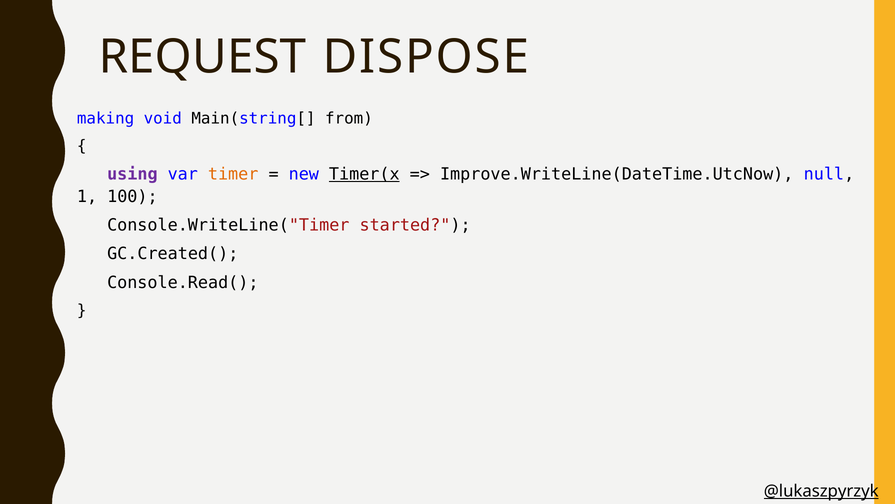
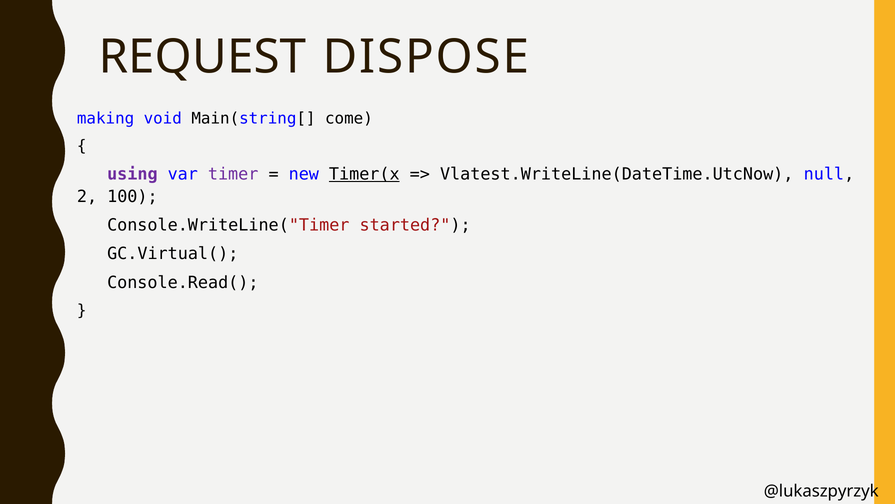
from: from -> come
timer colour: orange -> purple
Improve.WriteLine(DateTime.UtcNow: Improve.WriteLine(DateTime.UtcNow -> Vlatest.WriteLine(DateTime.UtcNow
1: 1 -> 2
GC.Created(: GC.Created( -> GC.Virtual(
@lukaszpyrzyk underline: present -> none
